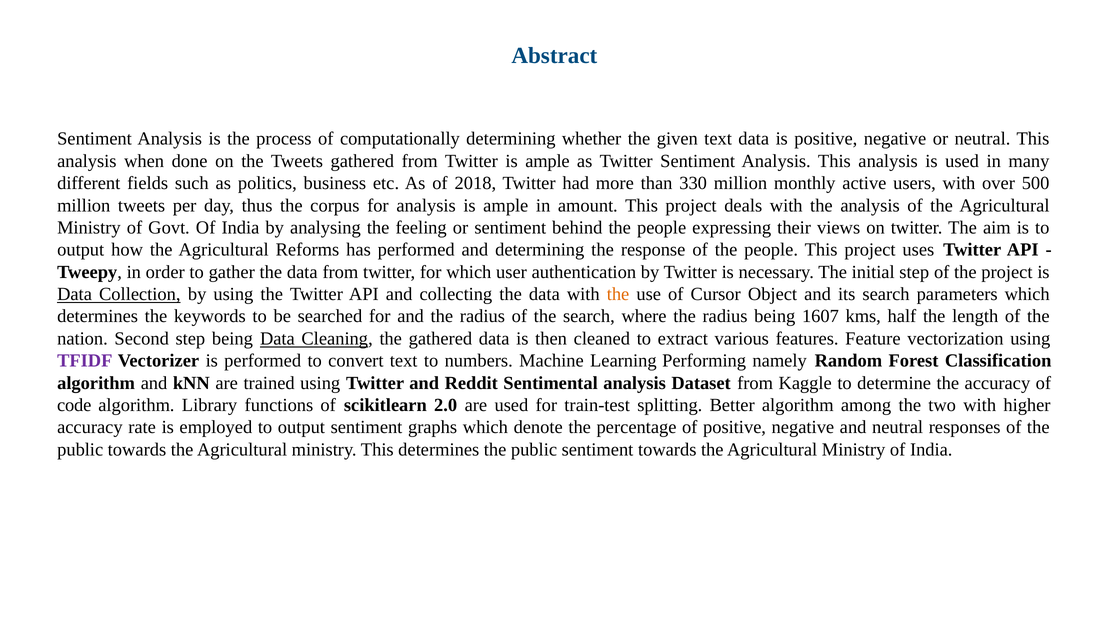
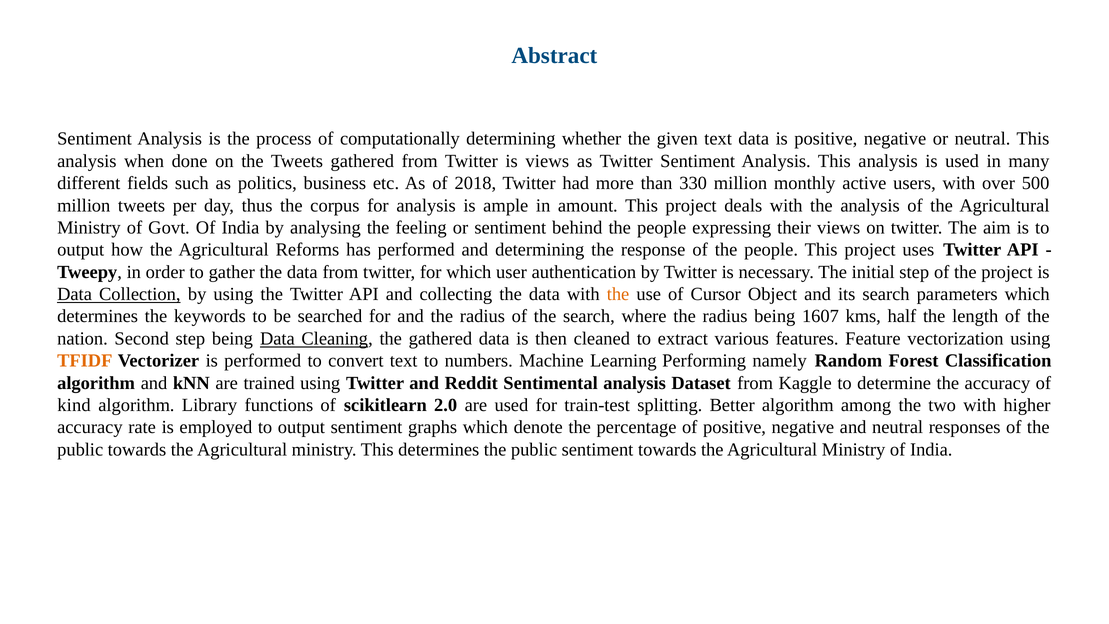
Twitter is ample: ample -> views
TFIDF colour: purple -> orange
code: code -> kind
